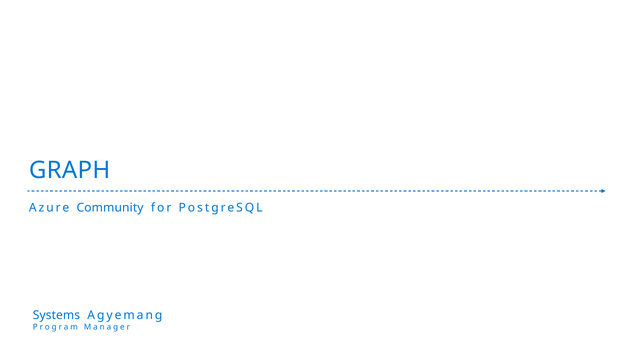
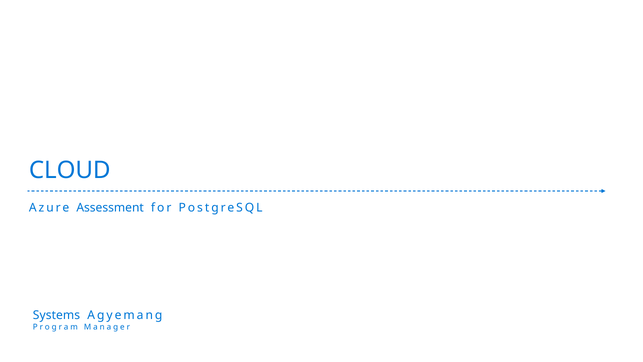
GRAPH: GRAPH -> CLOUD
Community: Community -> Assessment
